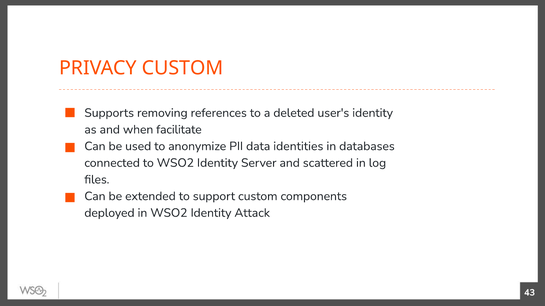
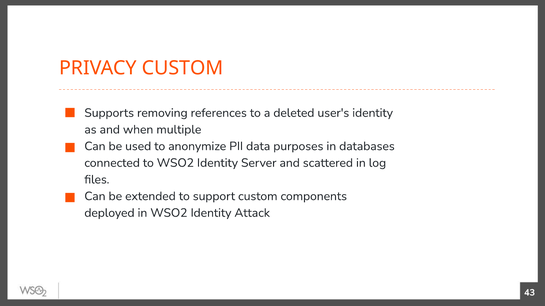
facilitate: facilitate -> multiple
identities: identities -> purposes
